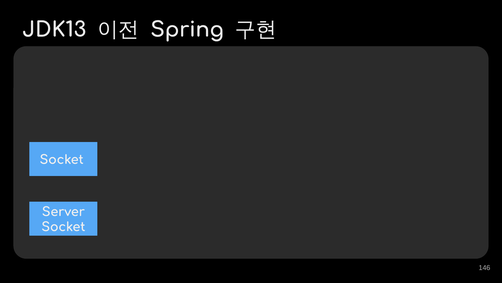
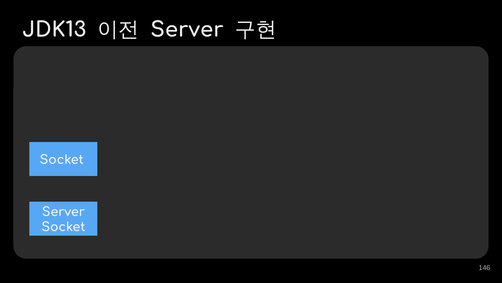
Spring at (187, 30): Spring -> Server
